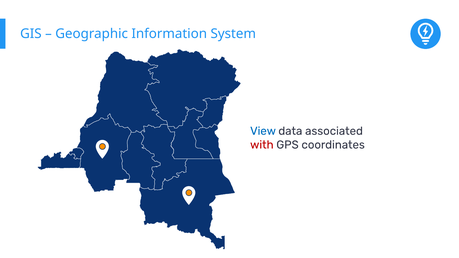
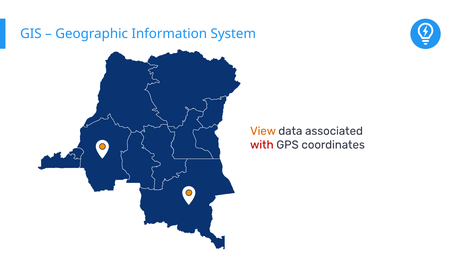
View colour: blue -> orange
